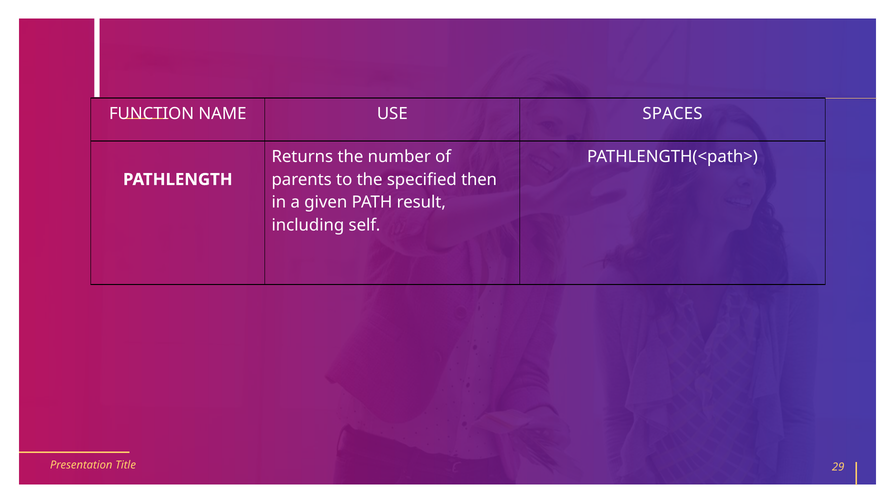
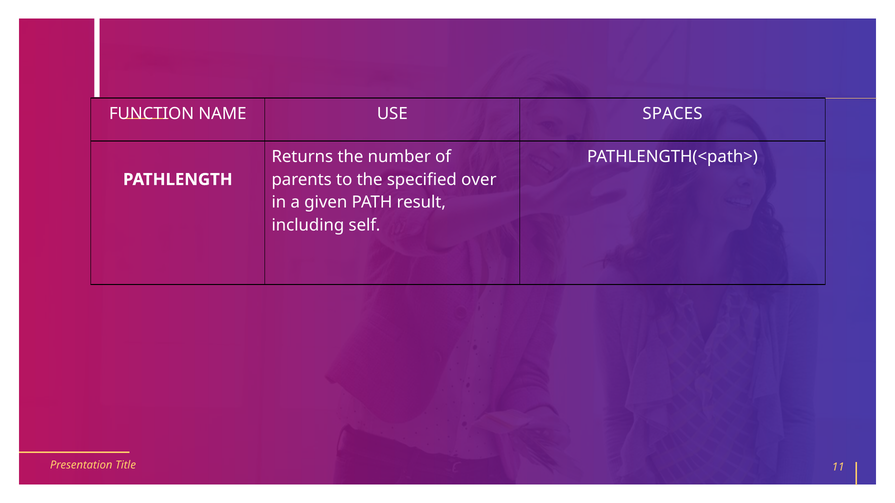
then: then -> over
29: 29 -> 11
